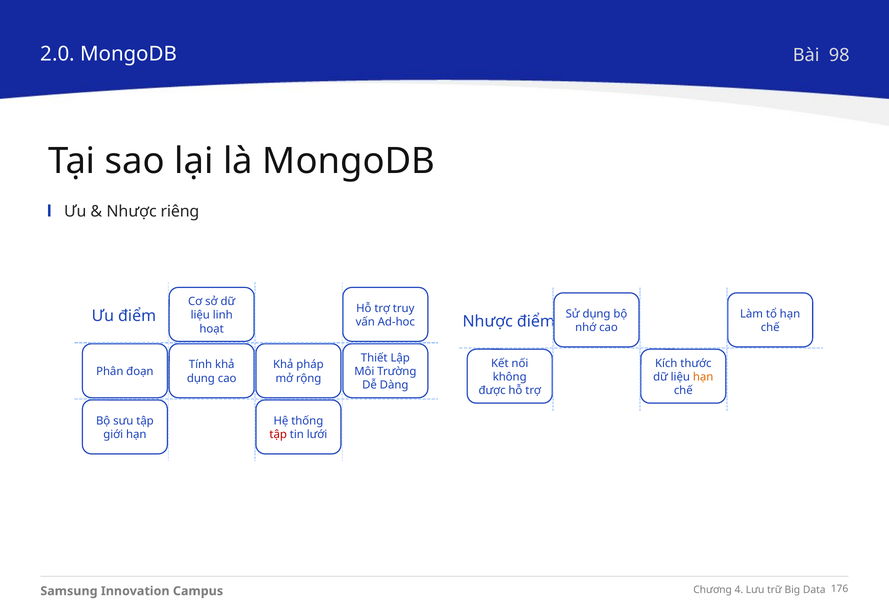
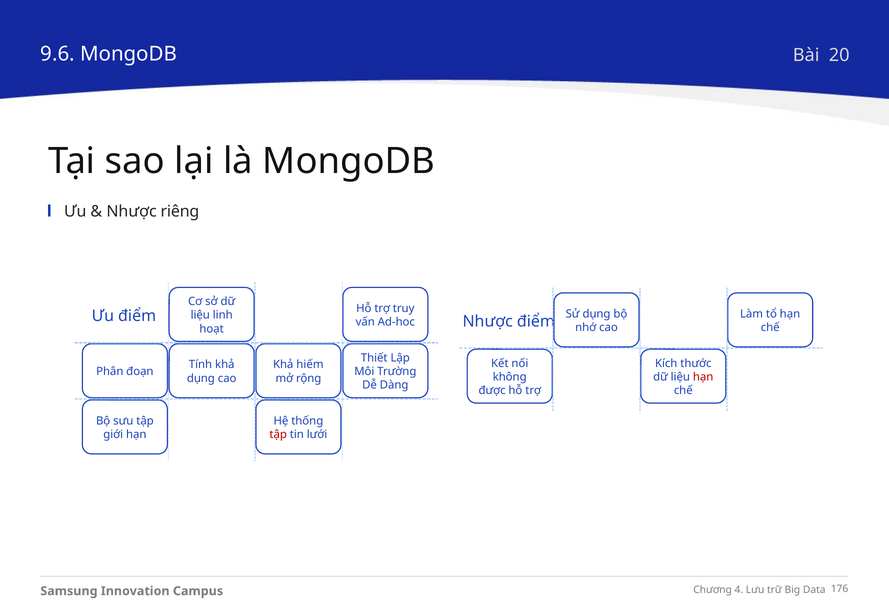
2.0: 2.0 -> 9.6
98: 98 -> 20
pháp: pháp -> hiếm
hạn at (703, 377) colour: orange -> red
